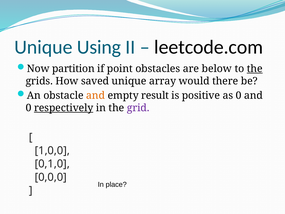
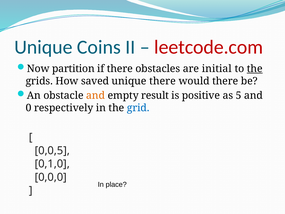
Using: Using -> Coins
leetcode.com colour: black -> red
if point: point -> there
below: below -> initial
unique array: array -> there
as 0: 0 -> 5
respectively underline: present -> none
grid colour: purple -> blue
1,0,0: 1,0,0 -> 0,0,5
